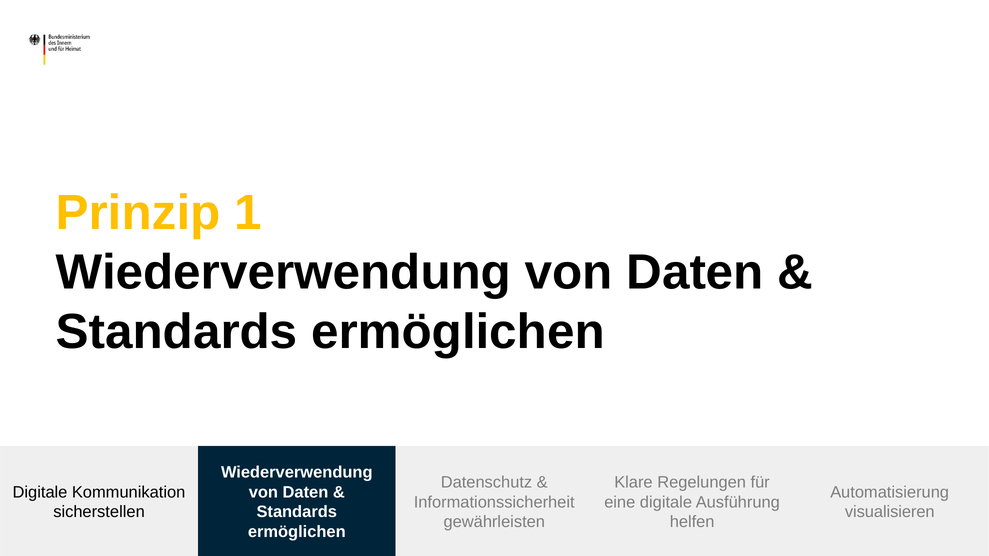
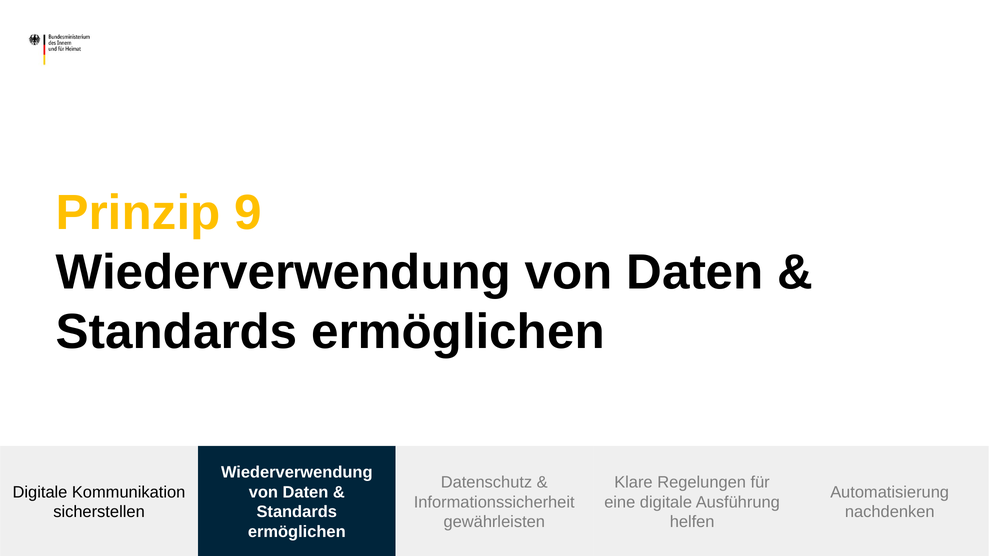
1: 1 -> 9
visualisieren: visualisieren -> nachdenken
